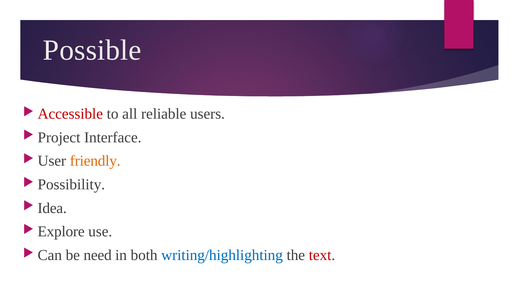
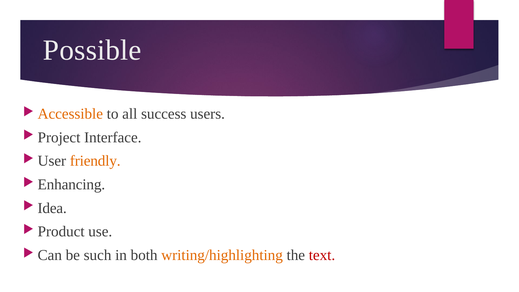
Accessible colour: red -> orange
reliable: reliable -> success
Possibility: Possibility -> Enhancing
Explore: Explore -> Product
need: need -> such
writing/highlighting colour: blue -> orange
